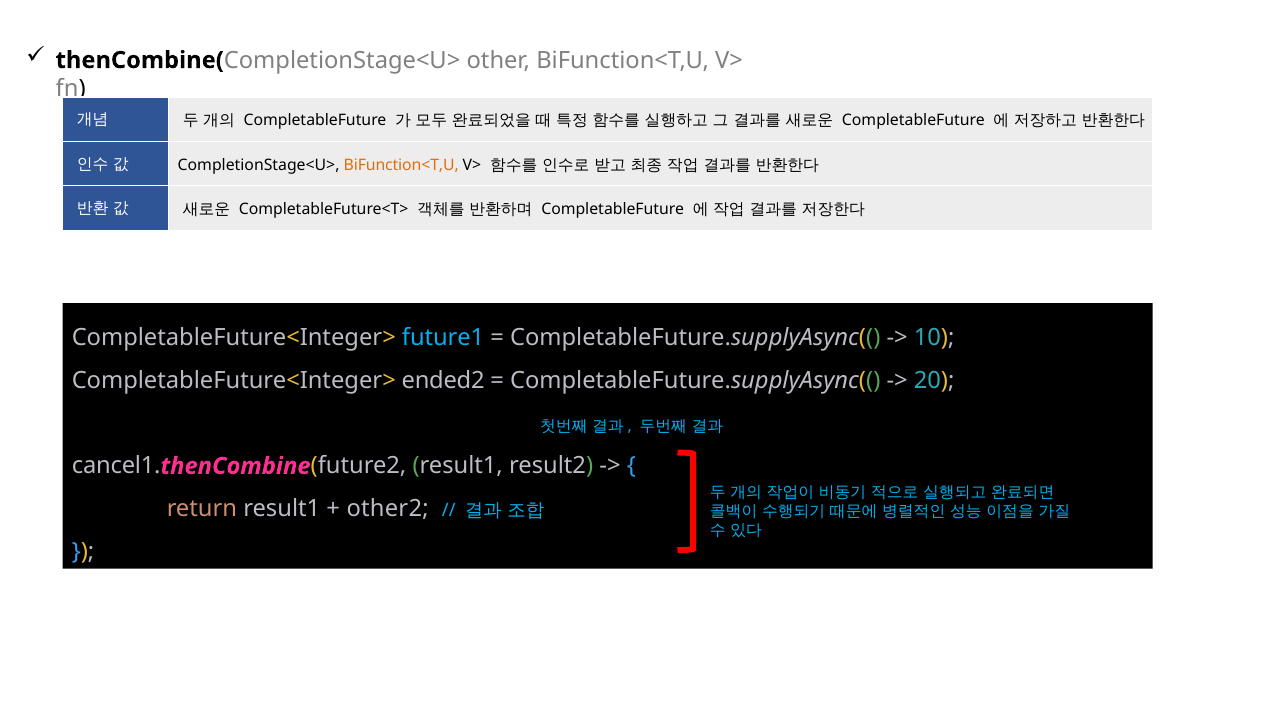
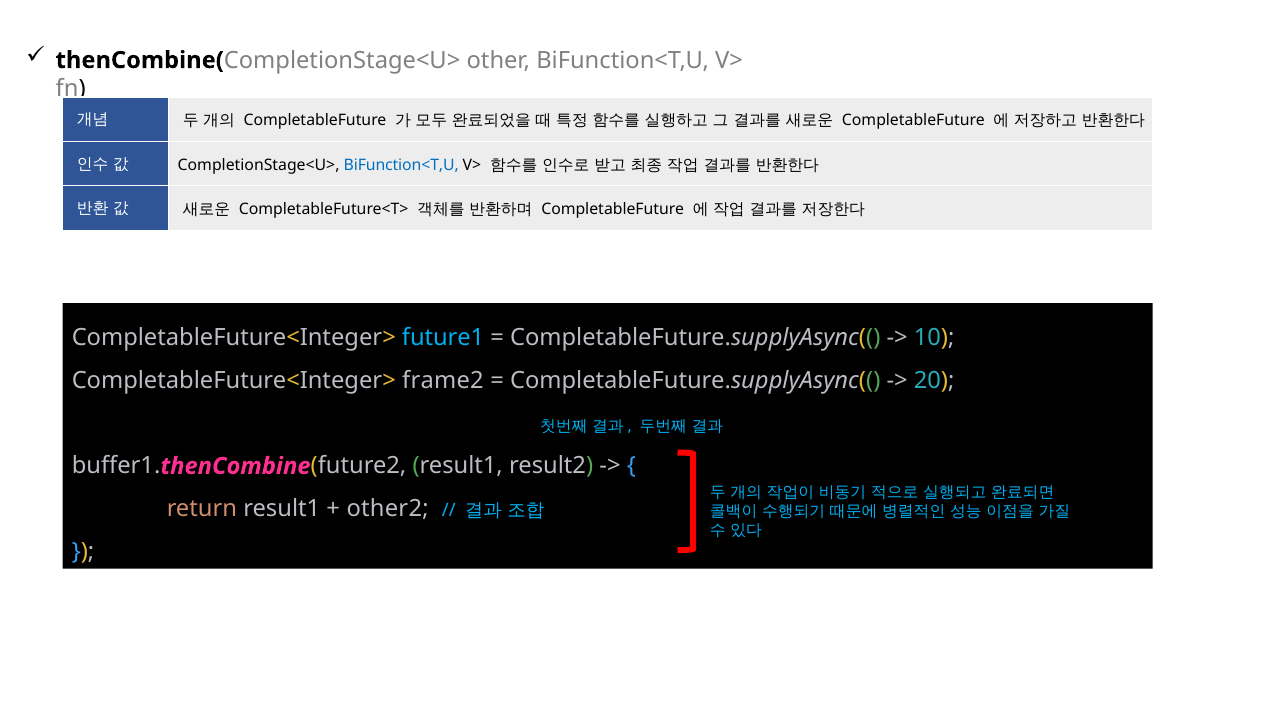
BiFunction<T,U at (401, 165) colour: orange -> blue
ended2: ended2 -> frame2
cancel1: cancel1 -> buffer1
